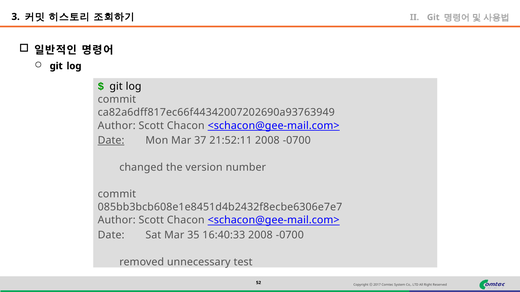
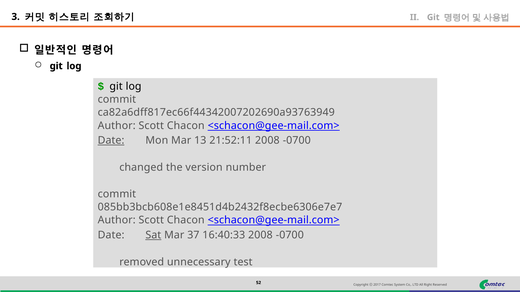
37: 37 -> 13
Sat underline: none -> present
35: 35 -> 37
